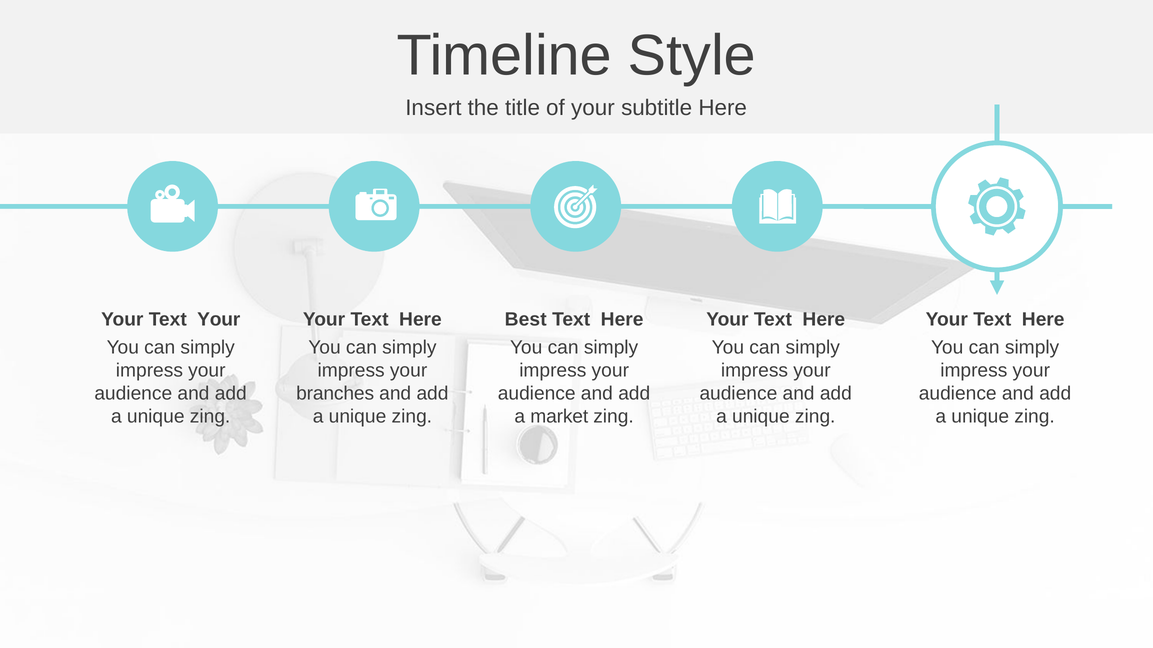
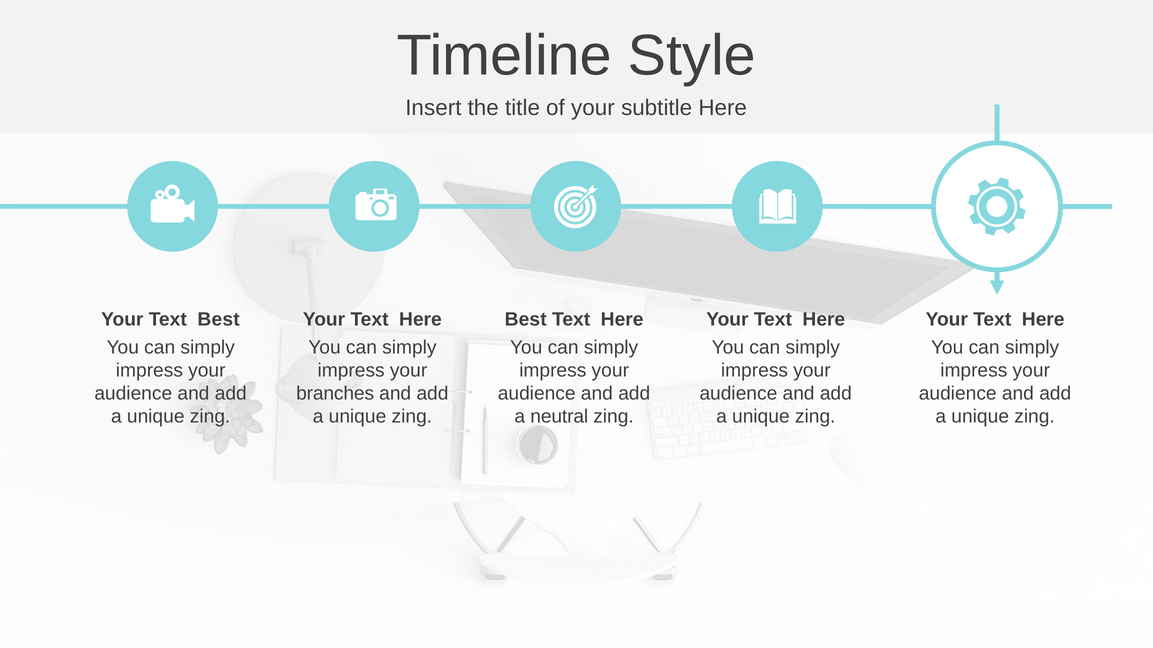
Text Your: Your -> Best
market: market -> neutral
